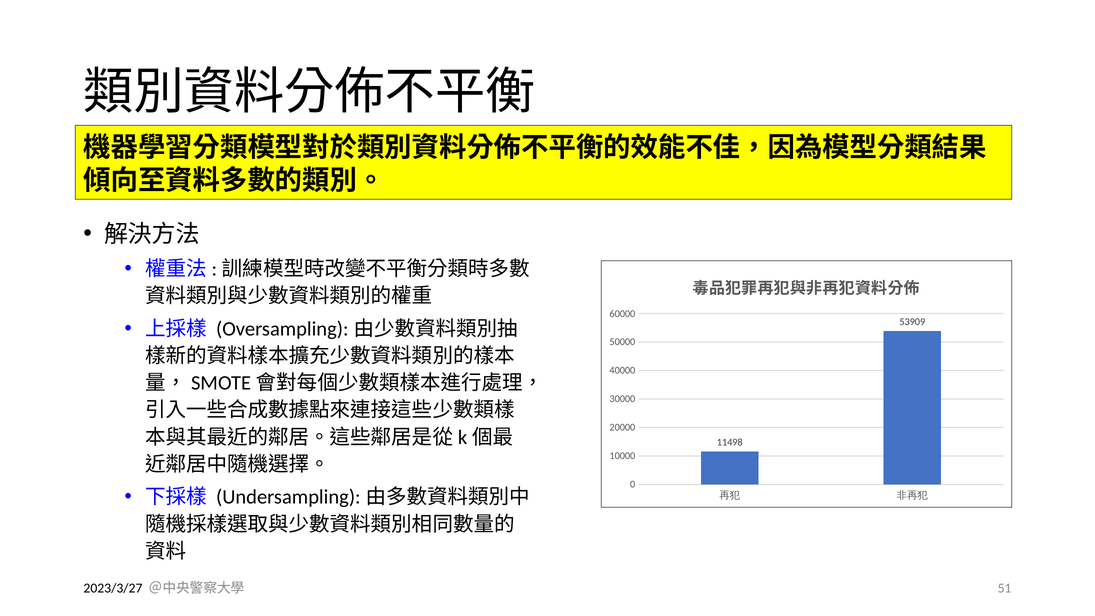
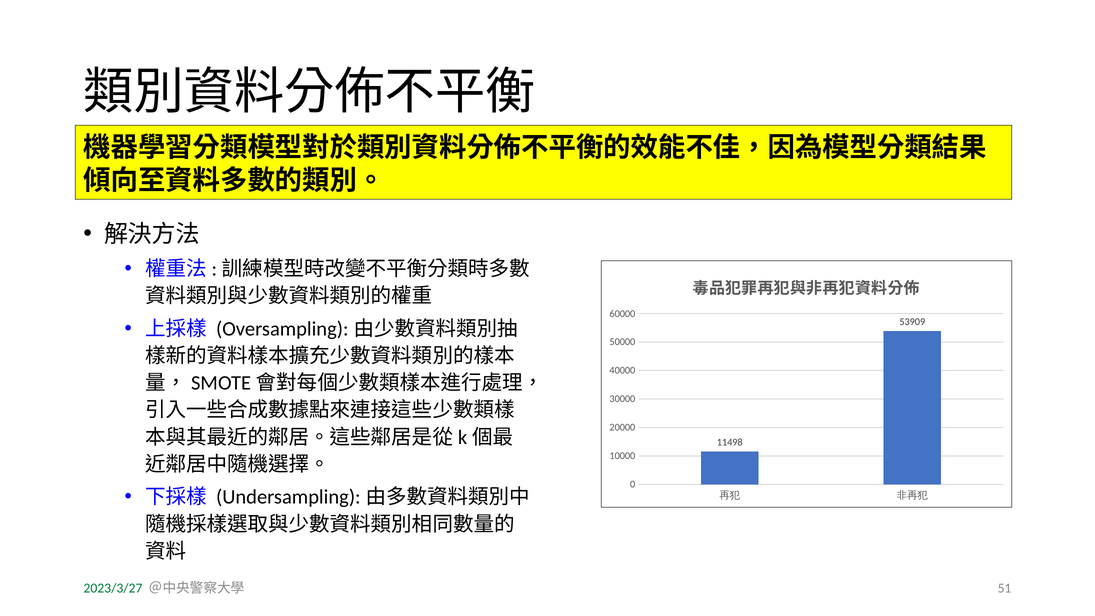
2023/3/27 colour: black -> green
